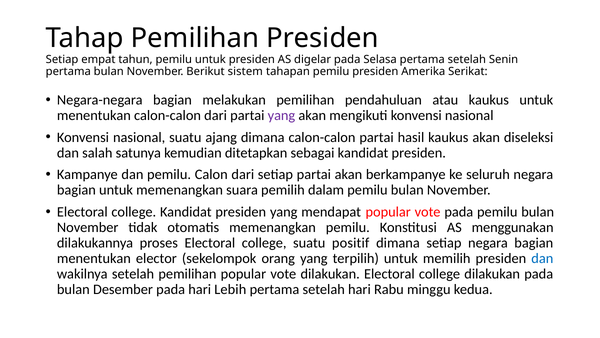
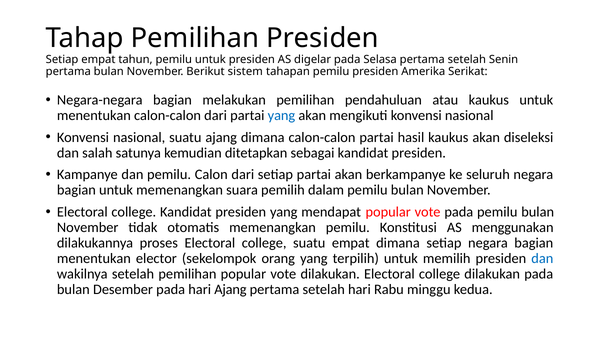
yang at (281, 115) colour: purple -> blue
suatu positif: positif -> empat
hari Lebih: Lebih -> Ajang
